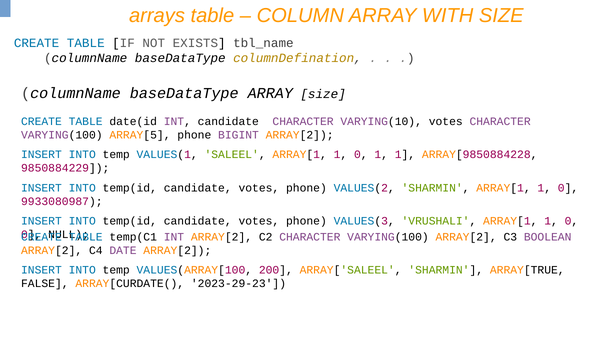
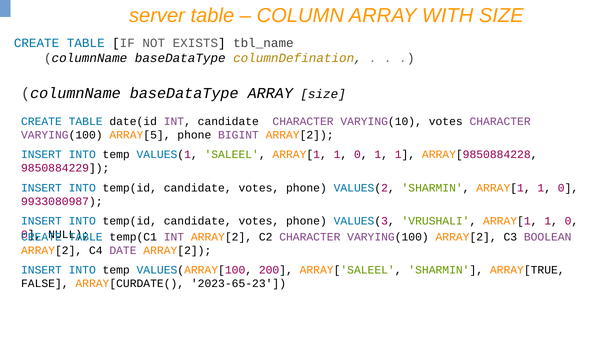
arrays: arrays -> server
2023-29-23: 2023-29-23 -> 2023-65-23
